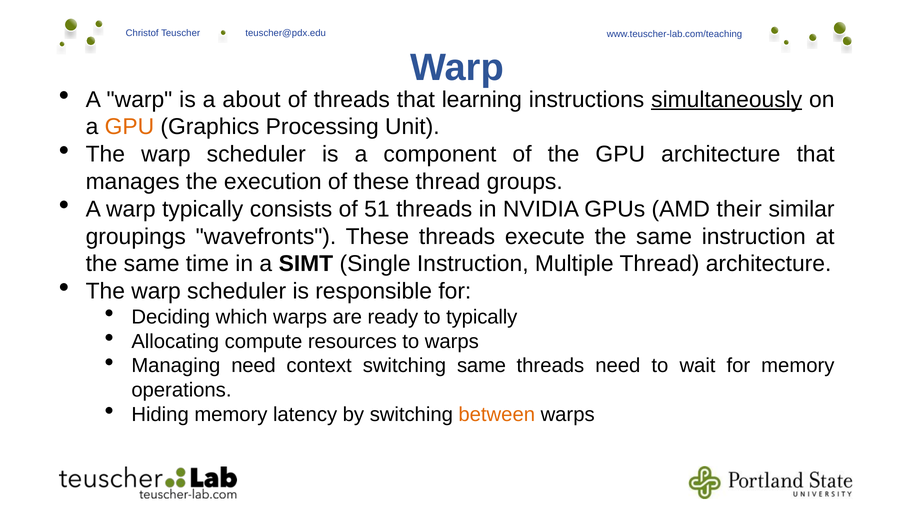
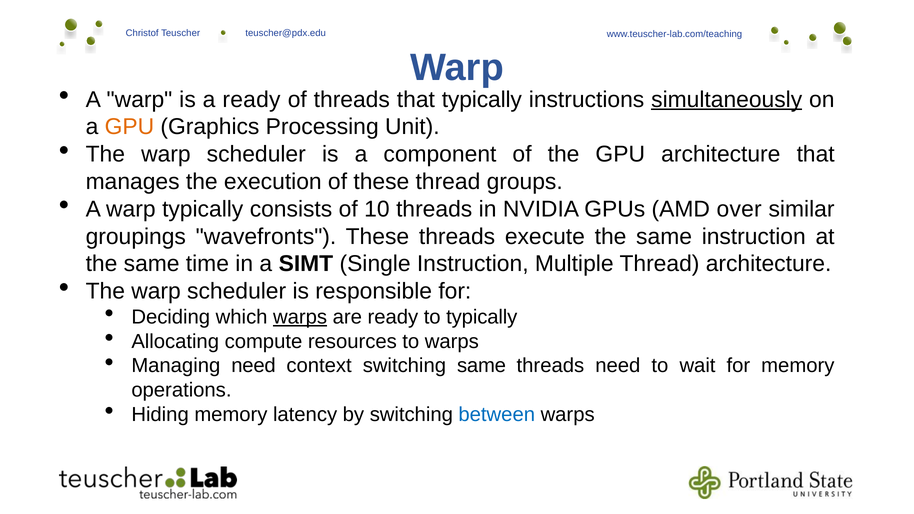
a about: about -> ready
that learning: learning -> typically
51: 51 -> 10
their: their -> over
warps at (300, 317) underline: none -> present
between colour: orange -> blue
